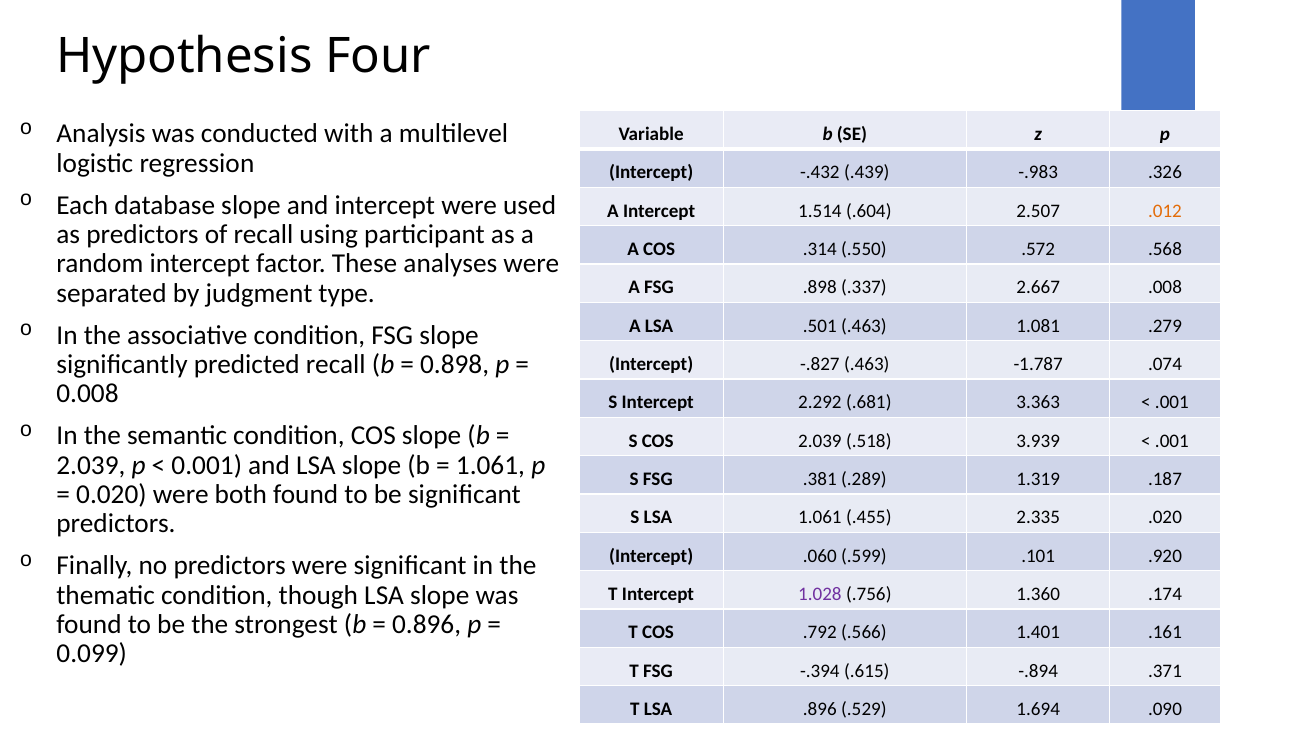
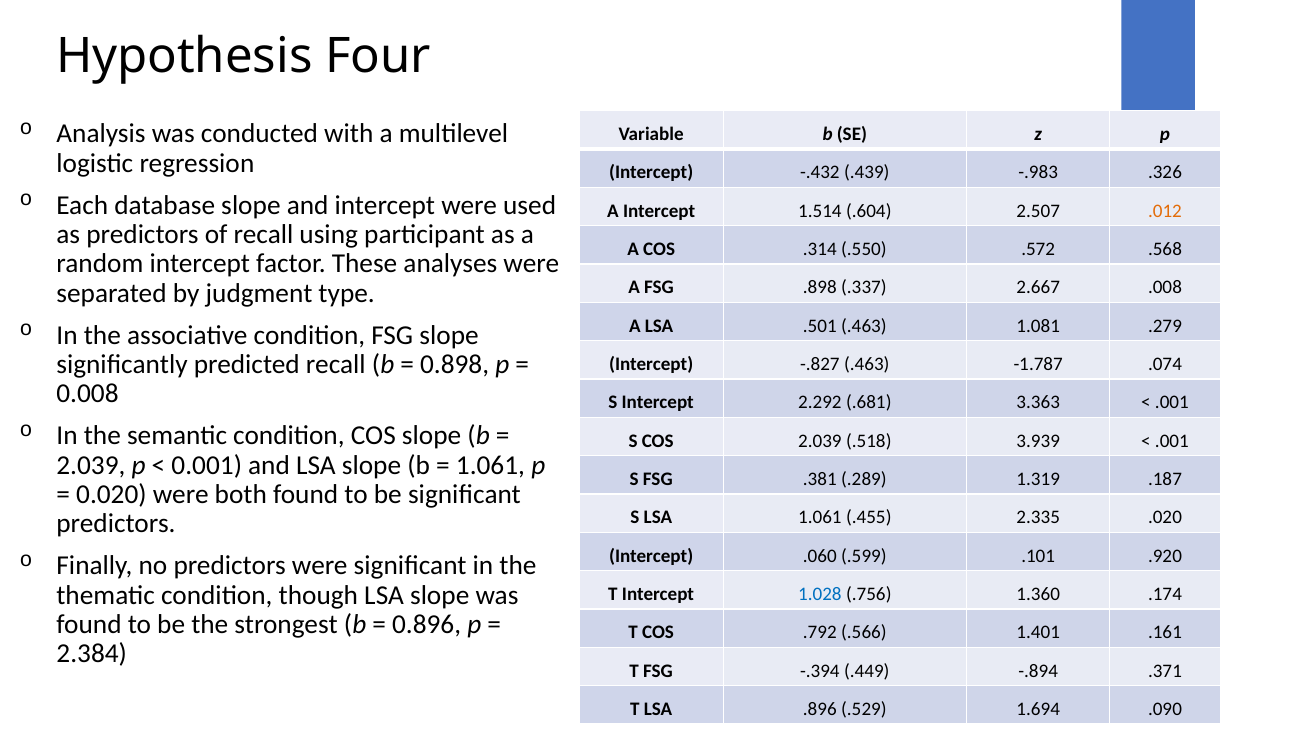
1.028 colour: purple -> blue
0.099: 0.099 -> 2.384
.615: .615 -> .449
